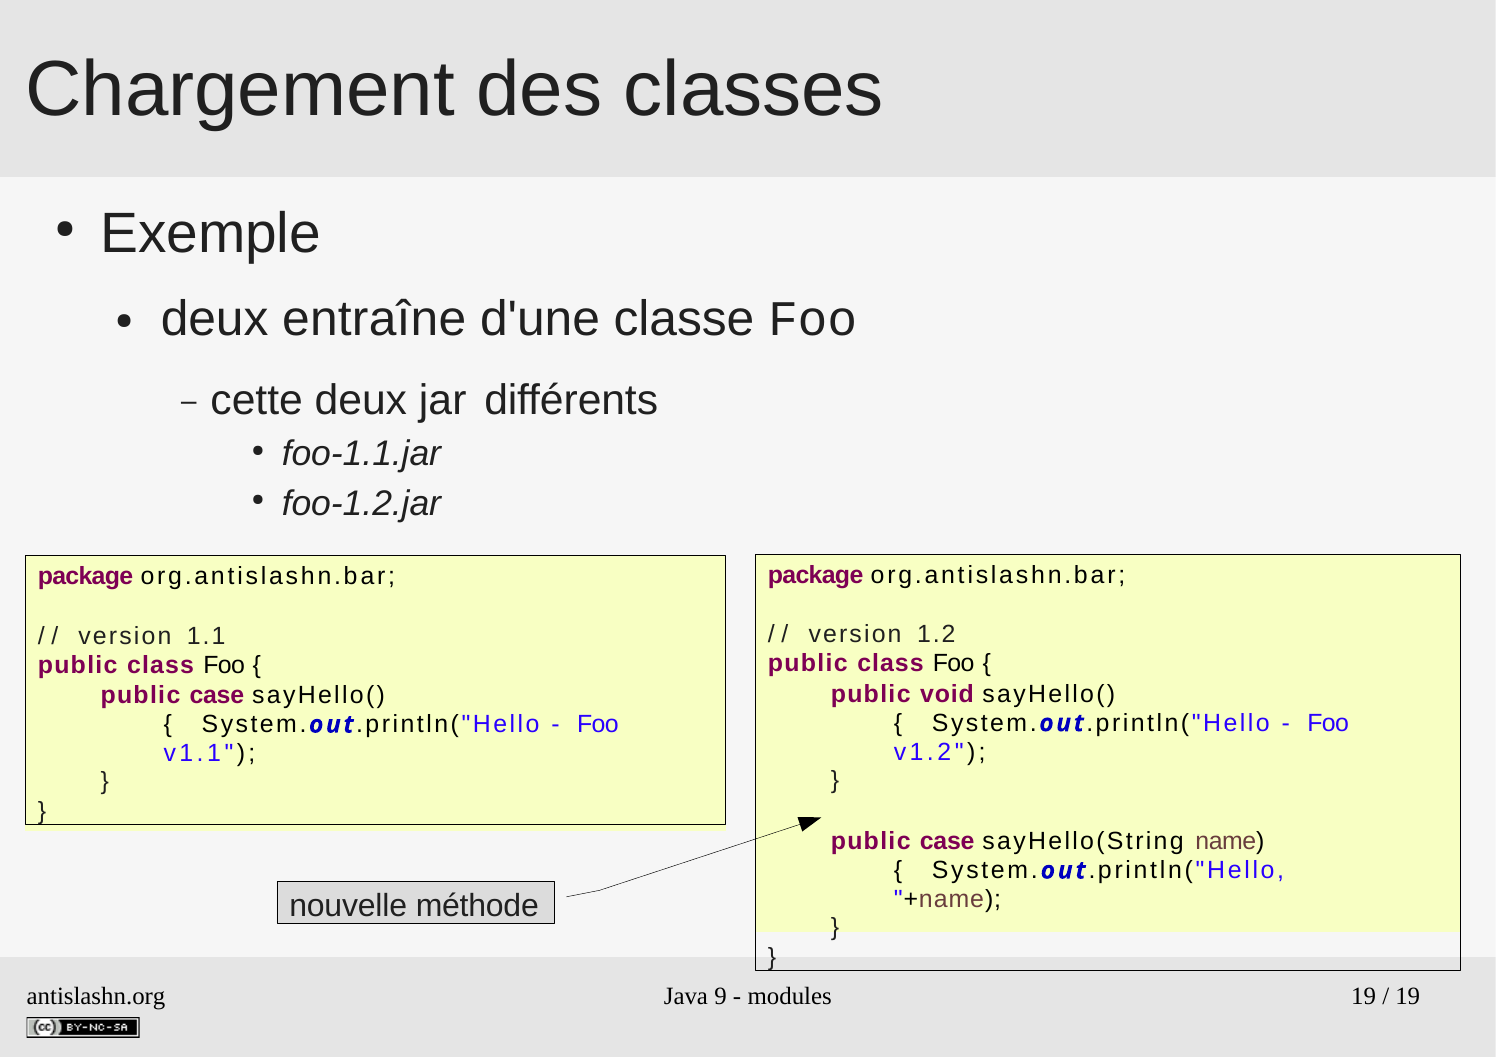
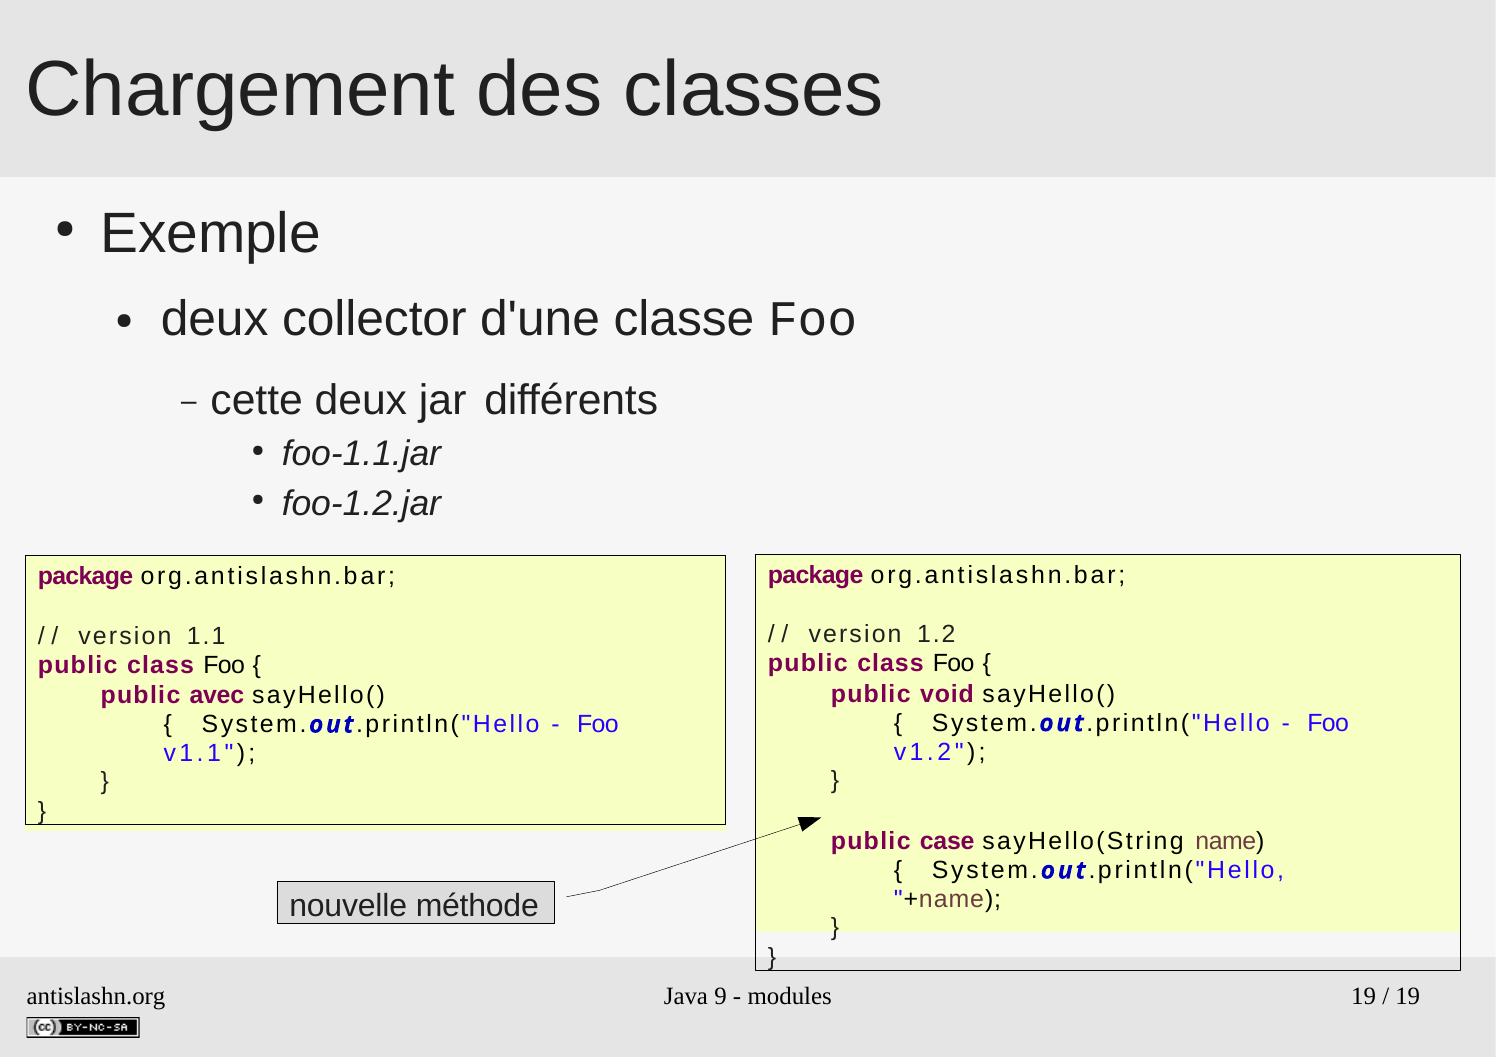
entraîne: entraîne -> collector
case at (217, 695): case -> avec
